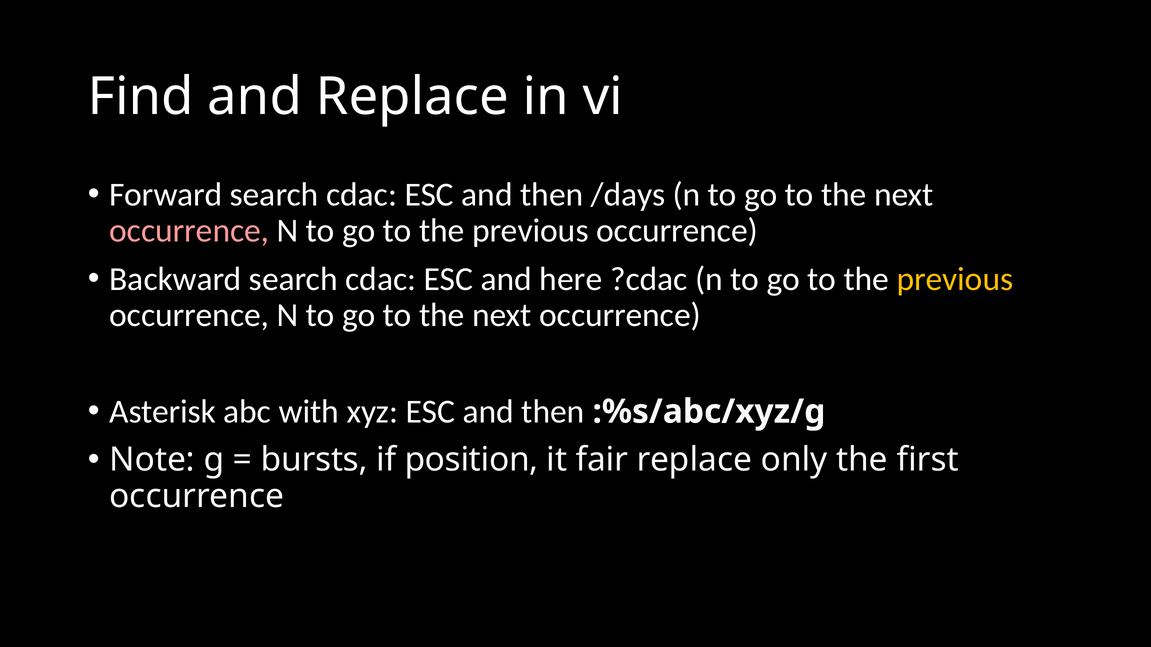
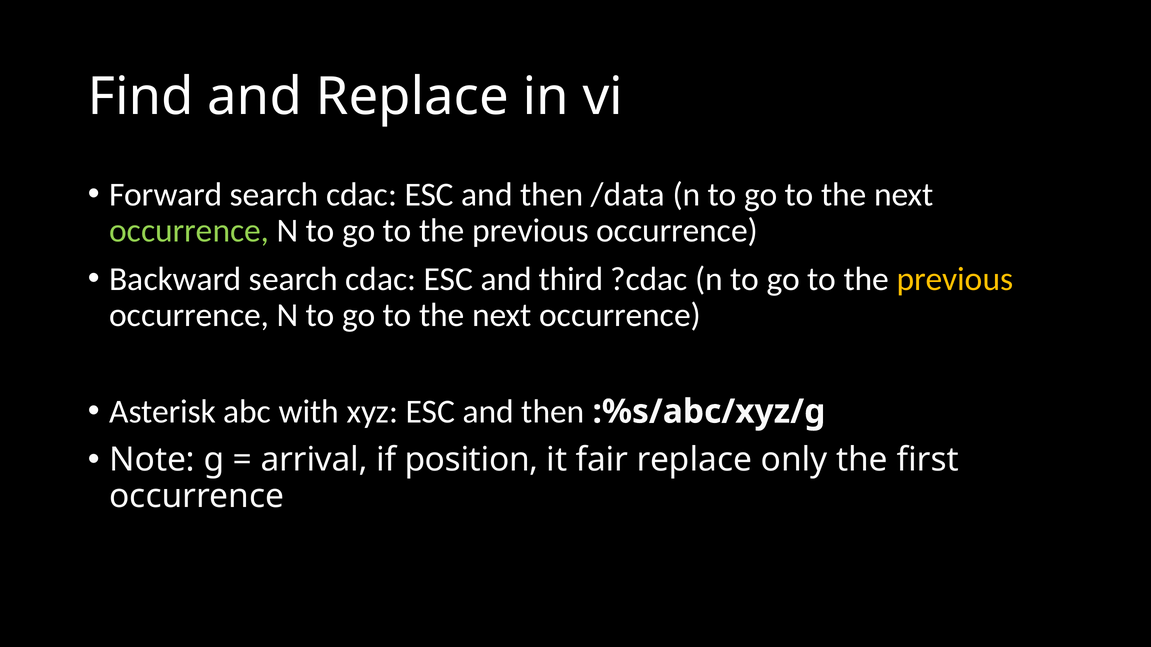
/days: /days -> /data
occurrence at (189, 231) colour: pink -> light green
here: here -> third
bursts: bursts -> arrival
